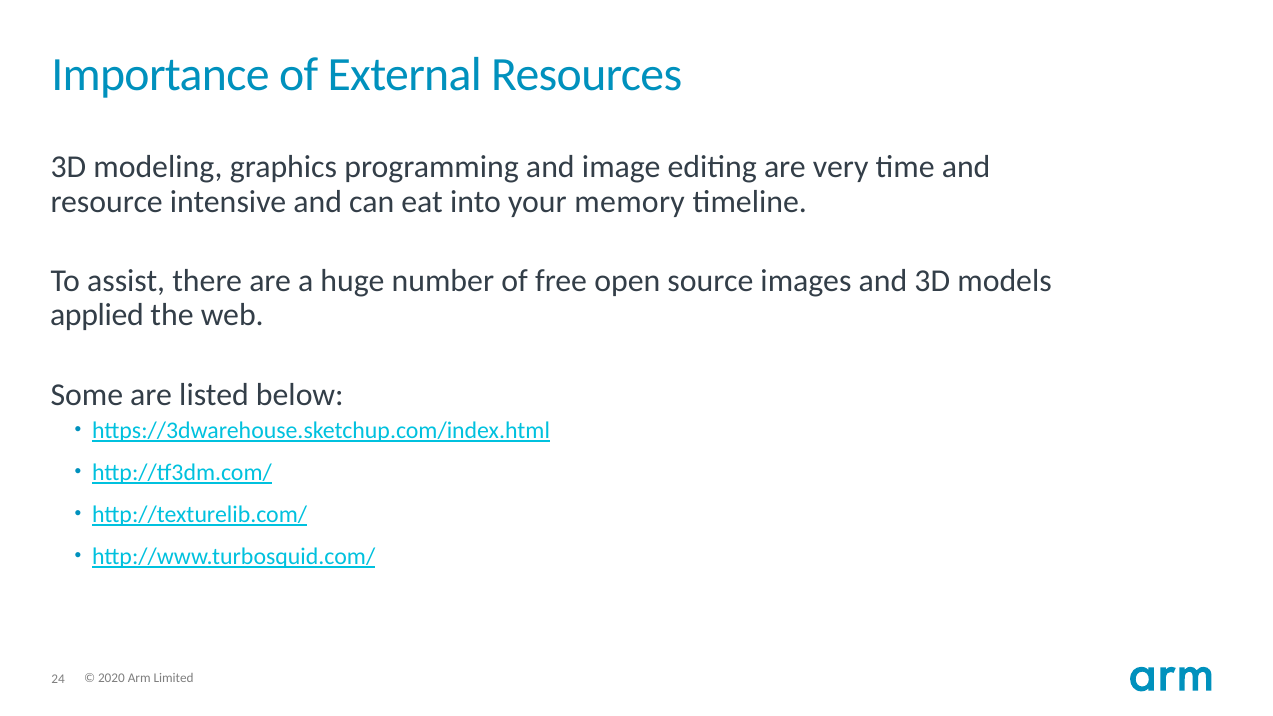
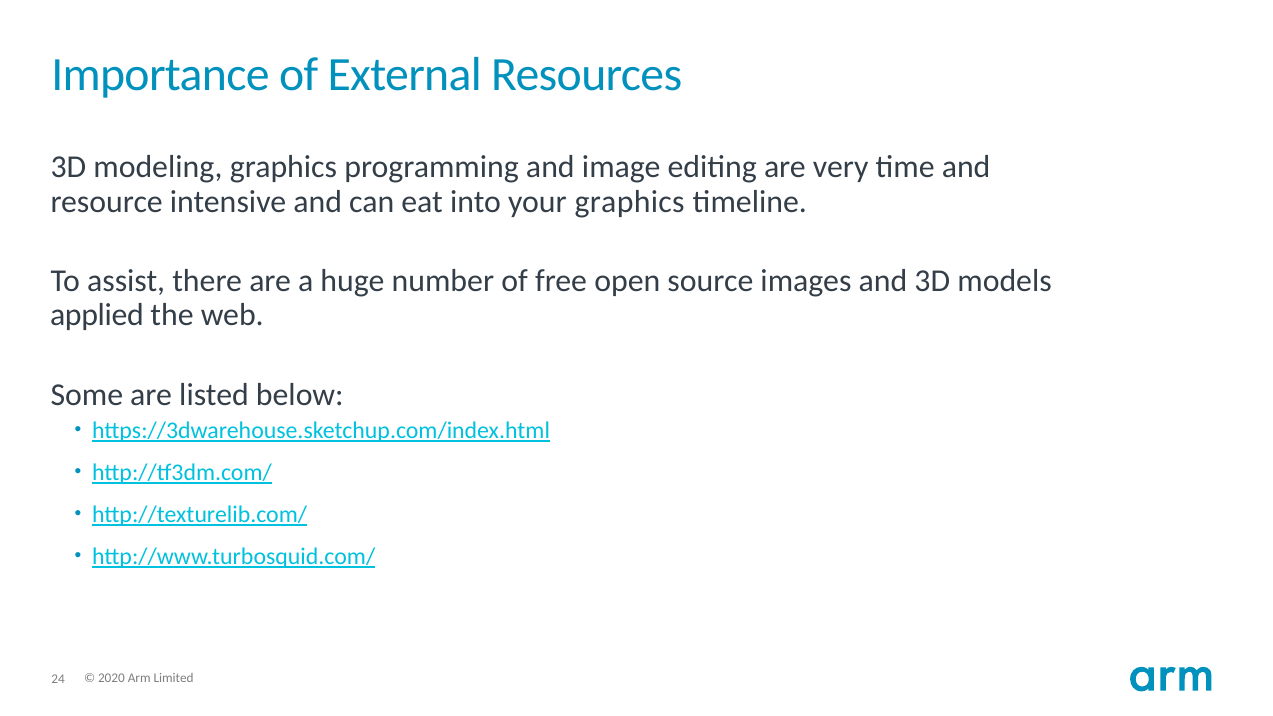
your memory: memory -> graphics
